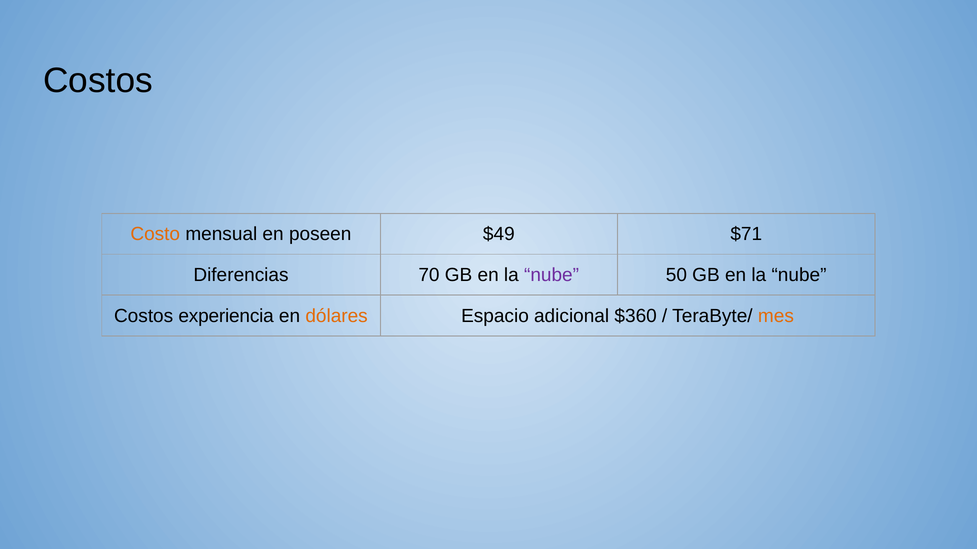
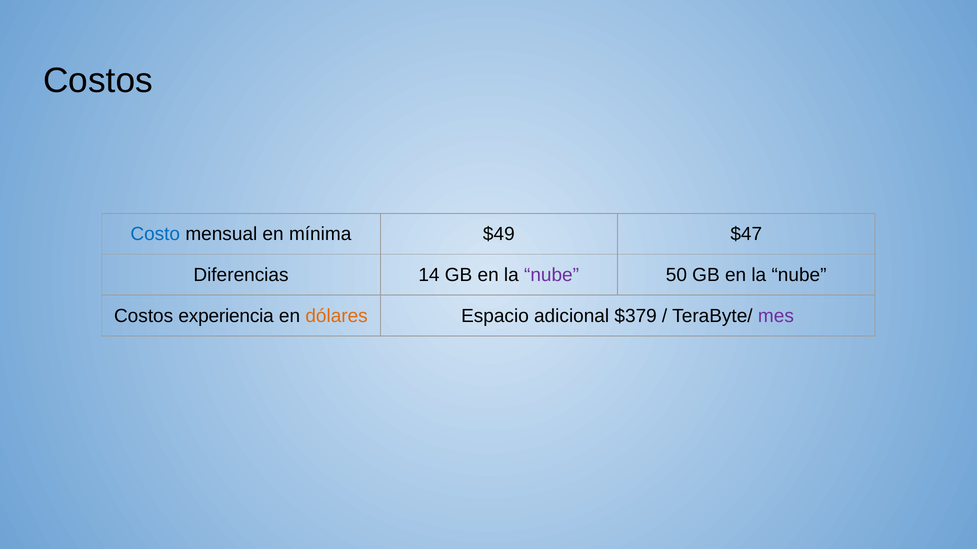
Costo colour: orange -> blue
poseen: poseen -> mínima
$71: $71 -> $47
70: 70 -> 14
$360: $360 -> $379
mes colour: orange -> purple
